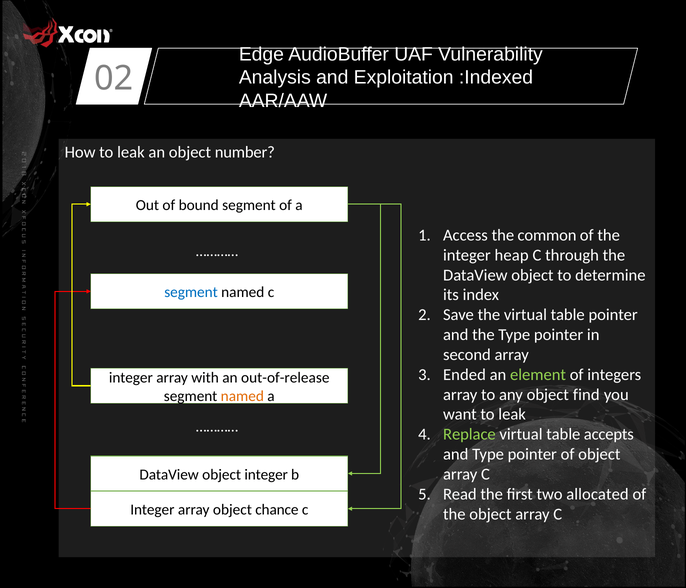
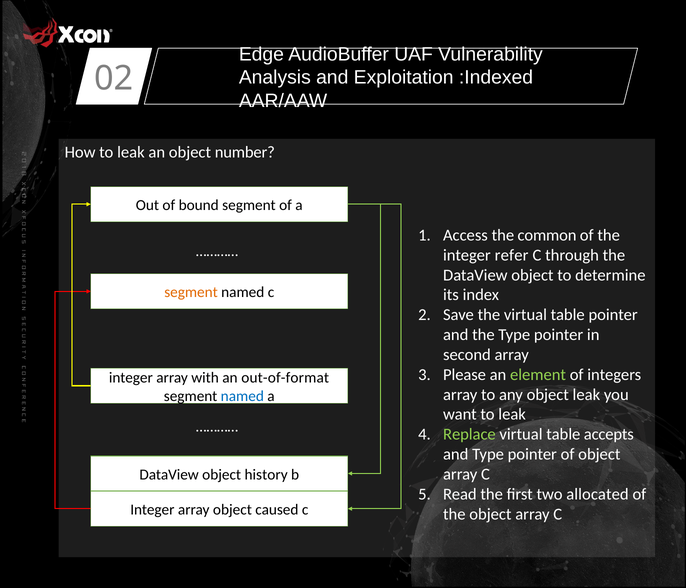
heap: heap -> refer
segment at (191, 292) colour: blue -> orange
Ended: Ended -> Please
out-of-release: out-of-release -> out-of-format
object find: find -> leak
named at (242, 396) colour: orange -> blue
object integer: integer -> history
chance: chance -> caused
